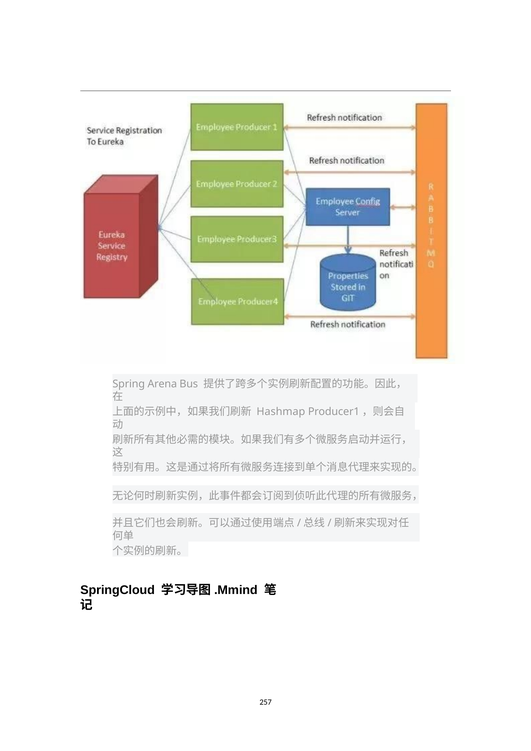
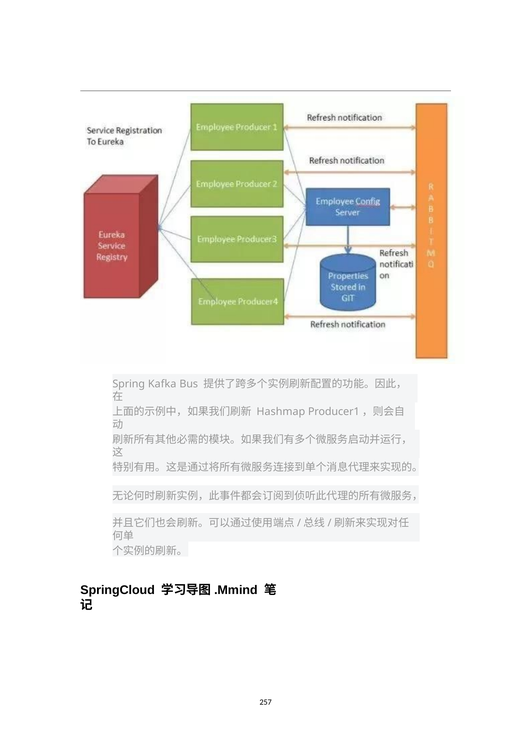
Arena: Arena -> Kafka
